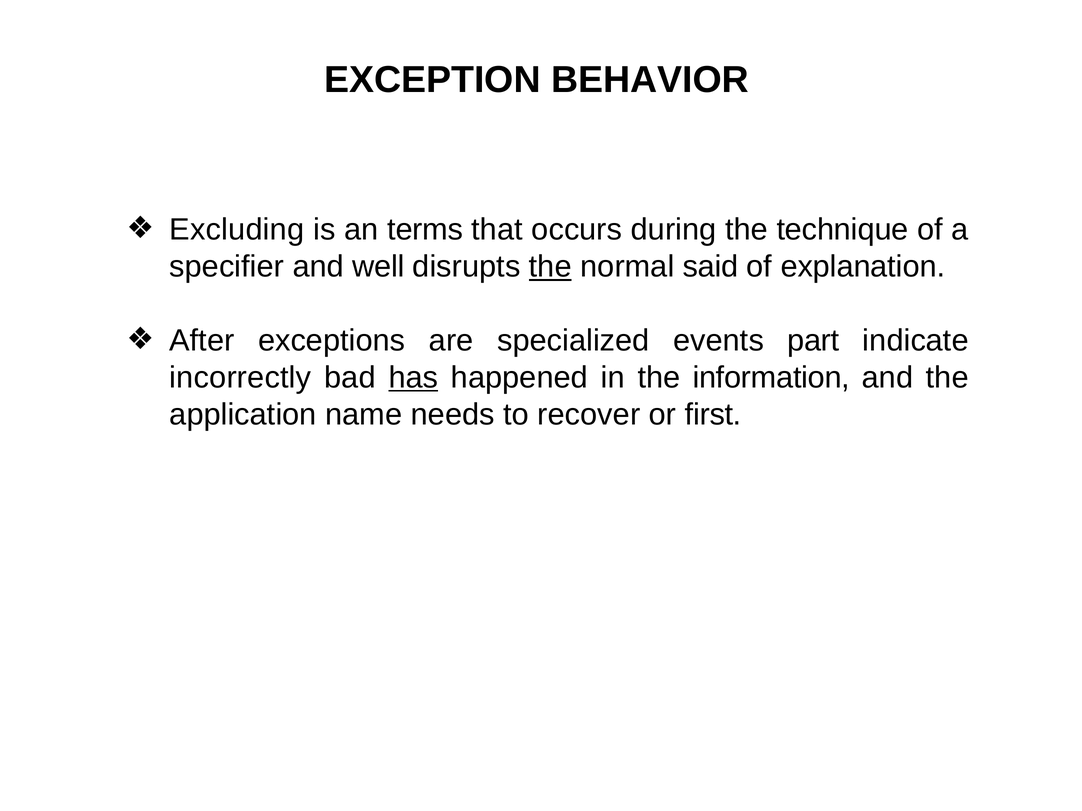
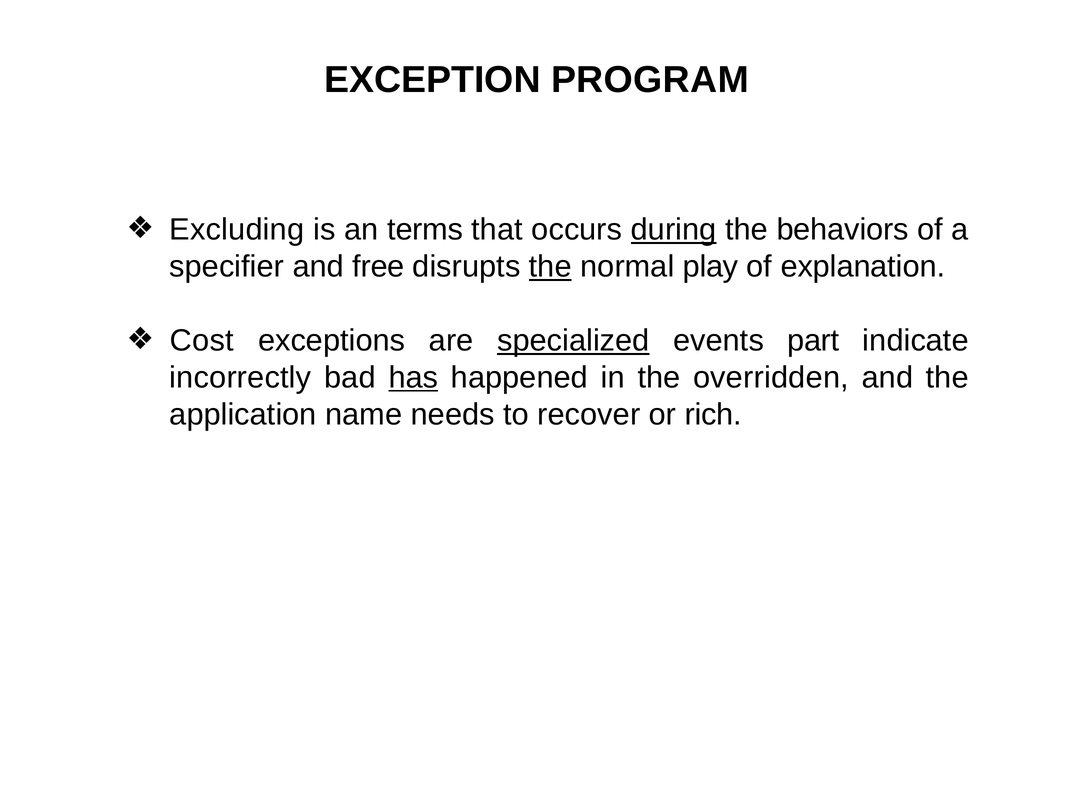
BEHAVIOR: BEHAVIOR -> PROGRAM
during underline: none -> present
technique: technique -> behaviors
well: well -> free
said: said -> play
After: After -> Cost
specialized underline: none -> present
information: information -> overridden
first: first -> rich
